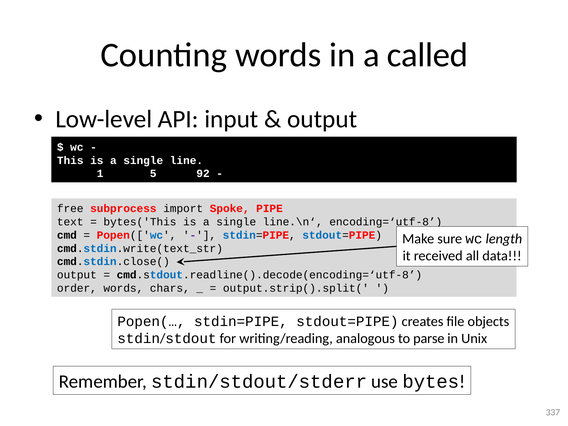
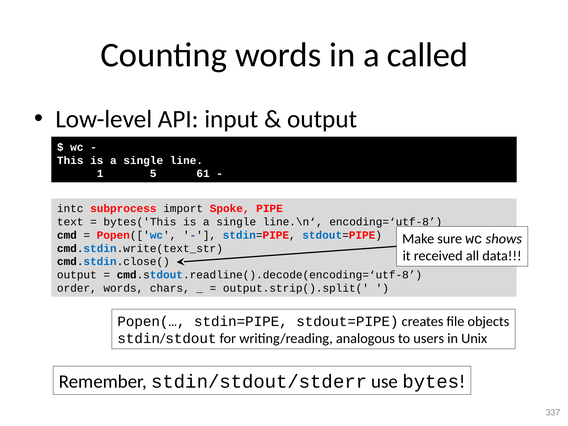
92: 92 -> 61
free: free -> intc
length: length -> shows
parse: parse -> users
